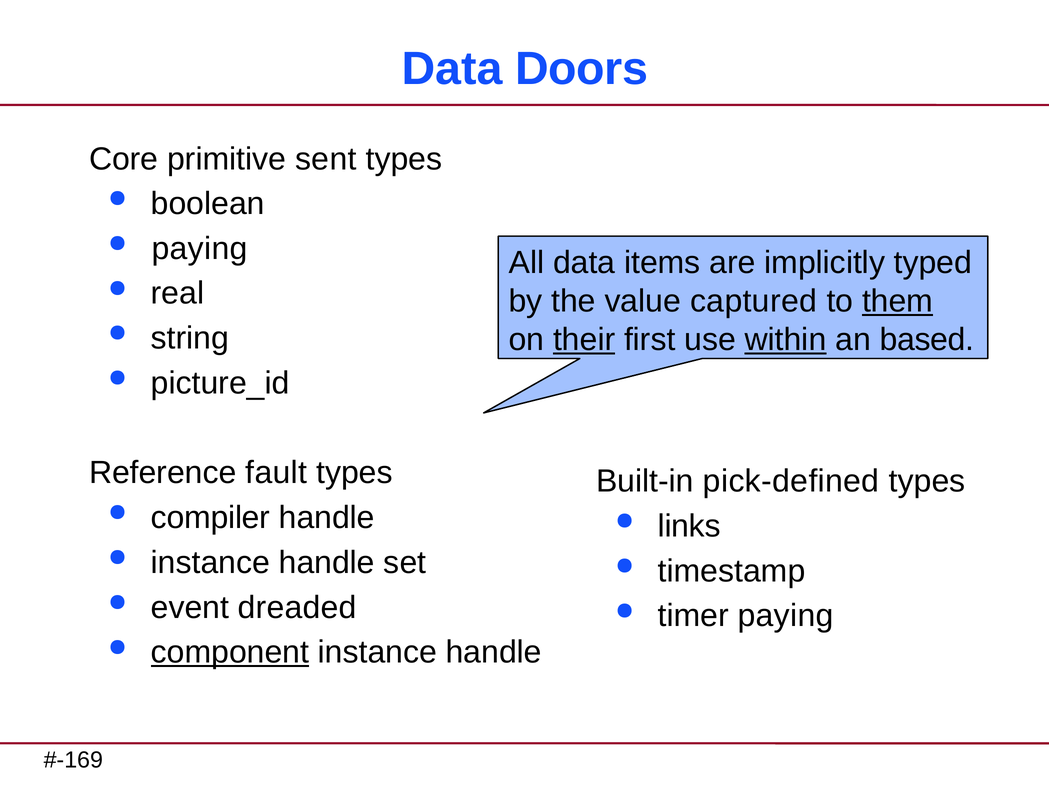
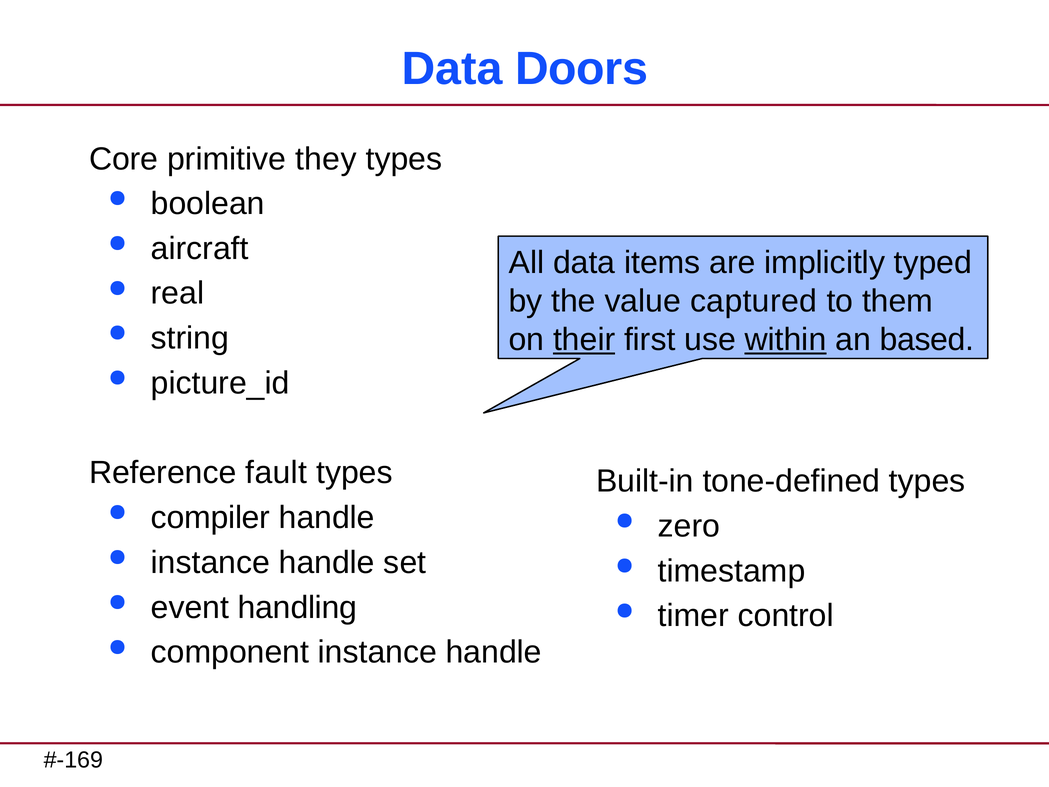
sent: sent -> they
paying at (200, 248): paying -> aircraft
them underline: present -> none
pick-defined: pick-defined -> tone-defined
links: links -> zero
dreaded: dreaded -> handling
timer paying: paying -> control
component underline: present -> none
